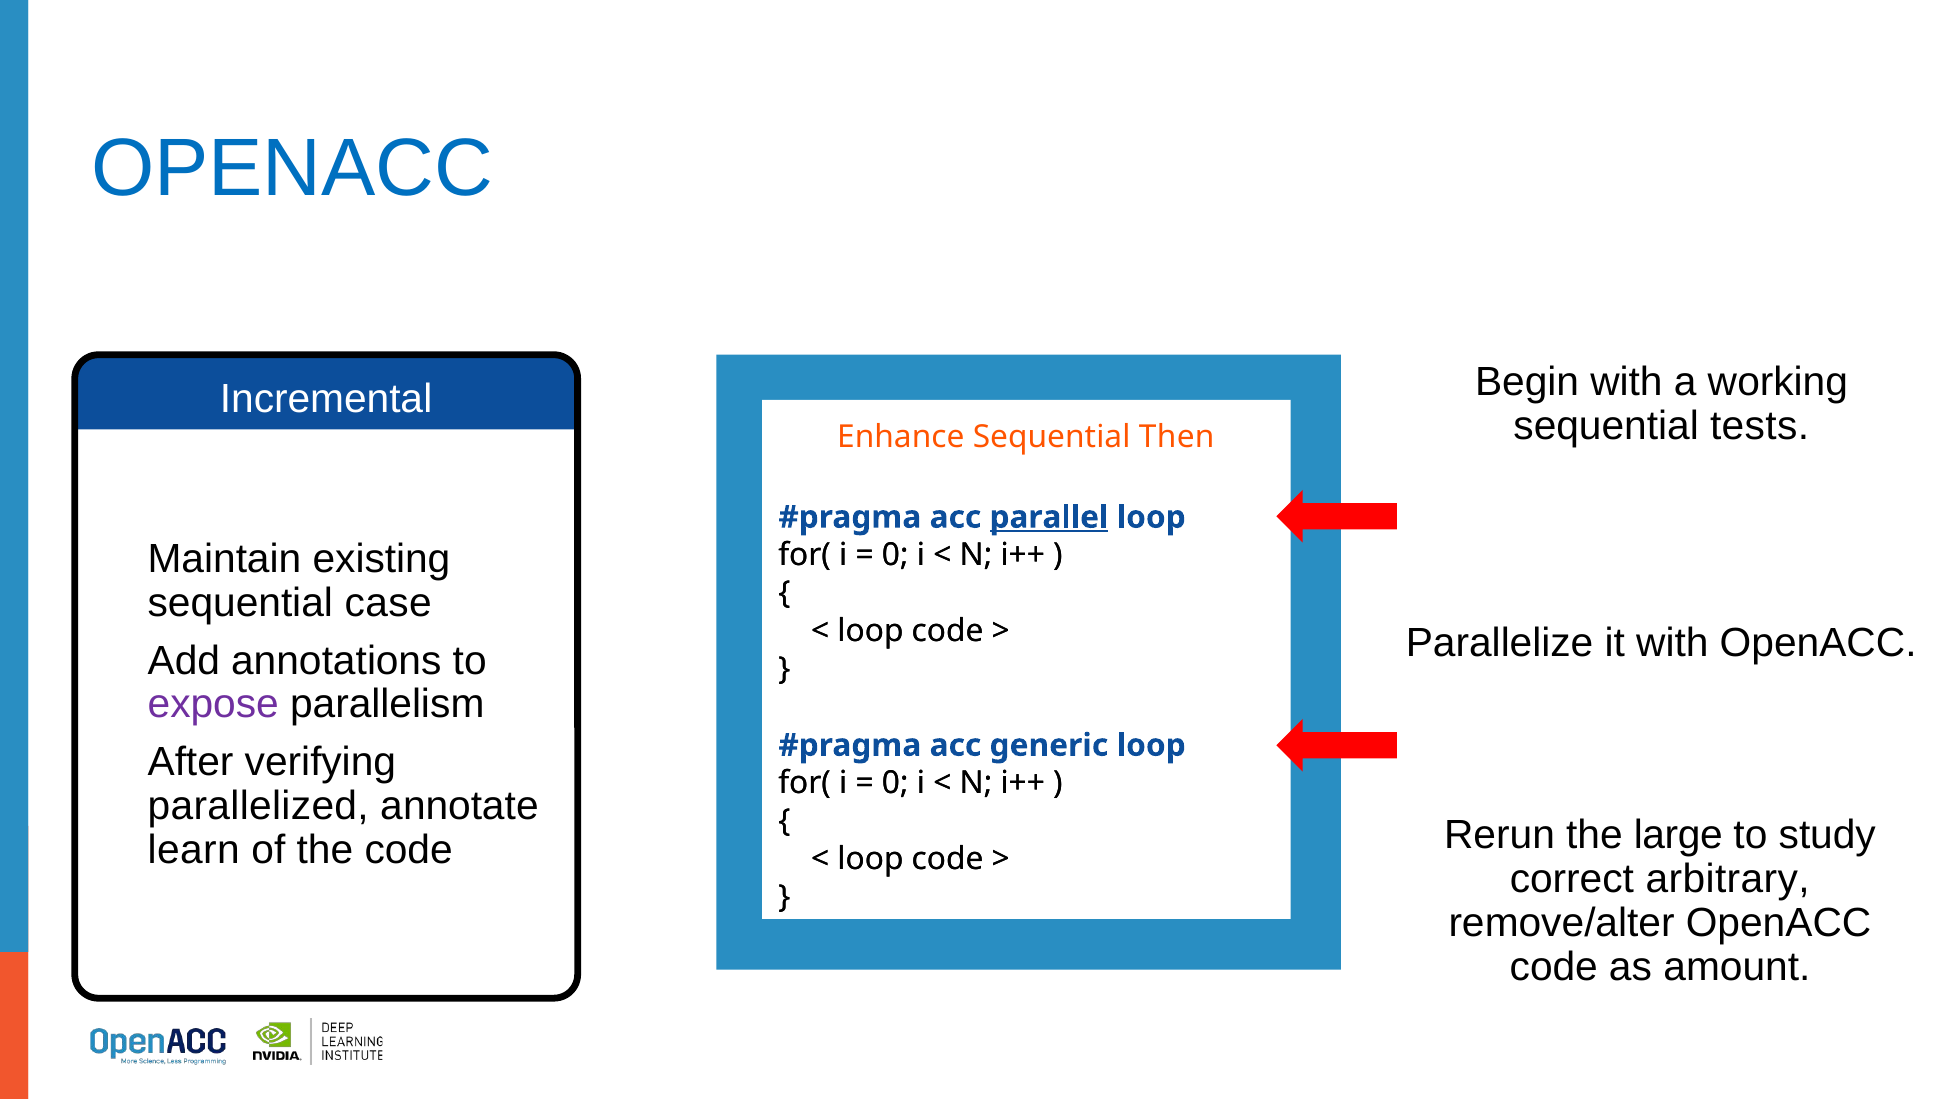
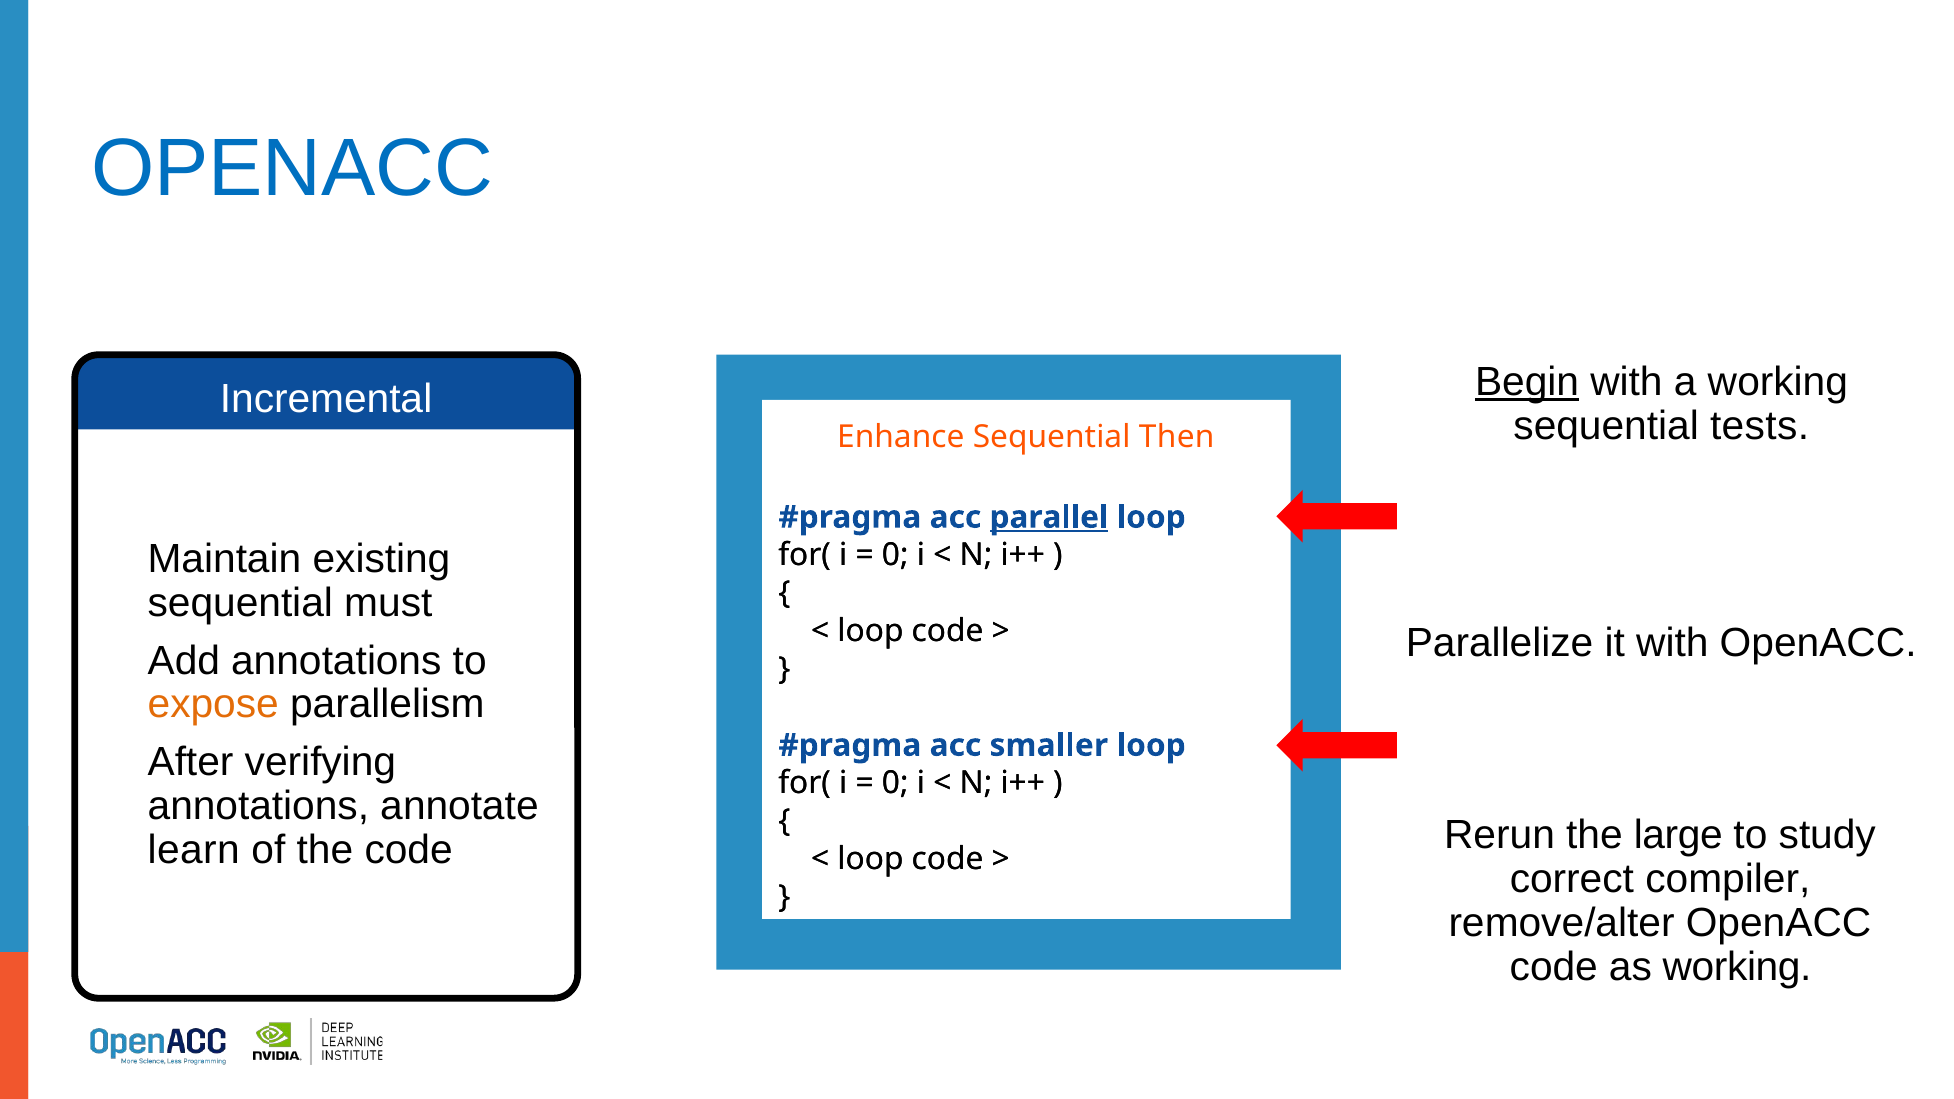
Begin underline: none -> present
case: case -> must
expose colour: purple -> orange
generic: generic -> smaller
parallelized at (258, 806): parallelized -> annotations
arbitrary: arbitrary -> compiler
as amount: amount -> working
